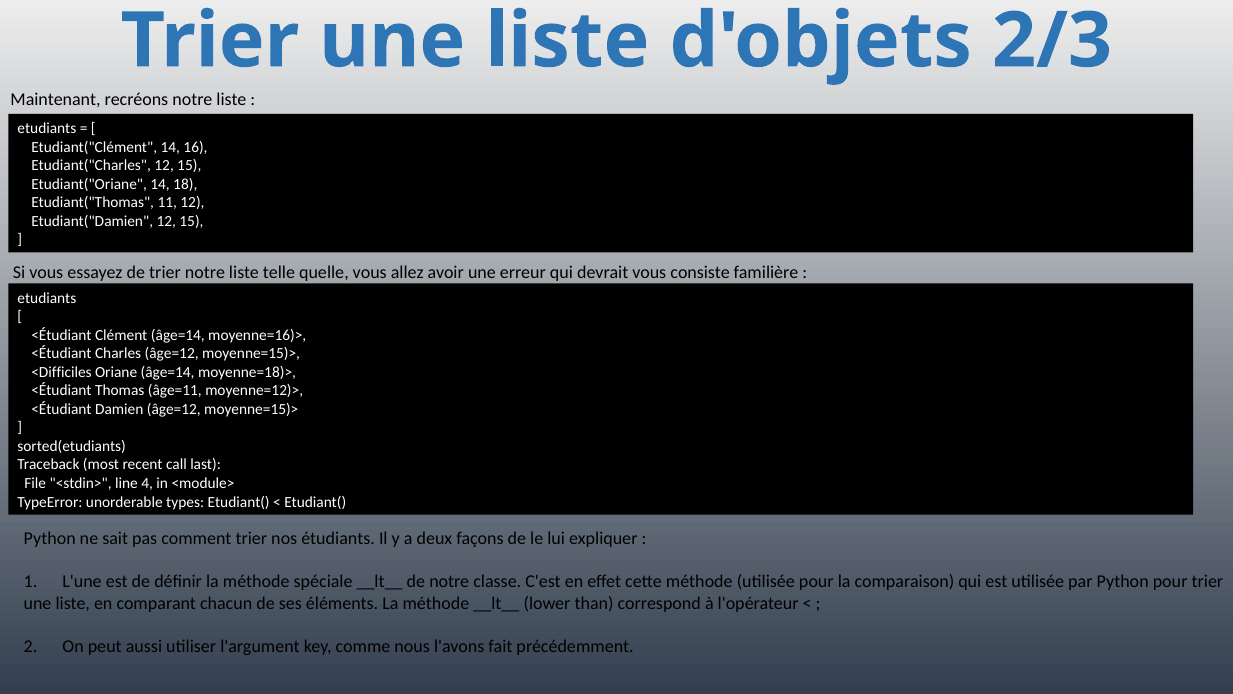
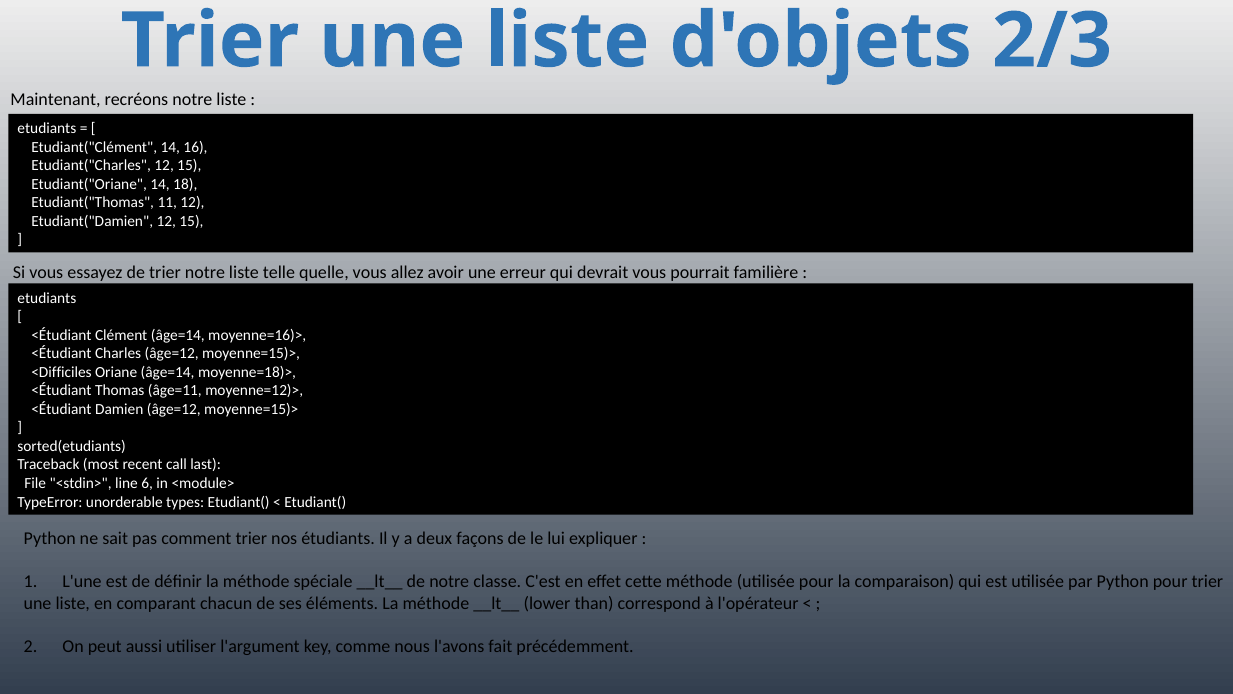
consiste: consiste -> pourrait
4: 4 -> 6
